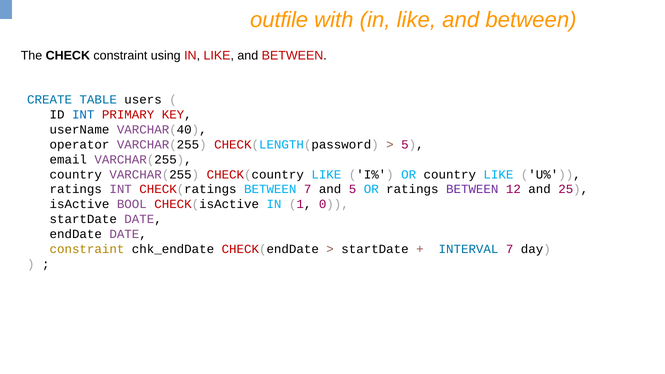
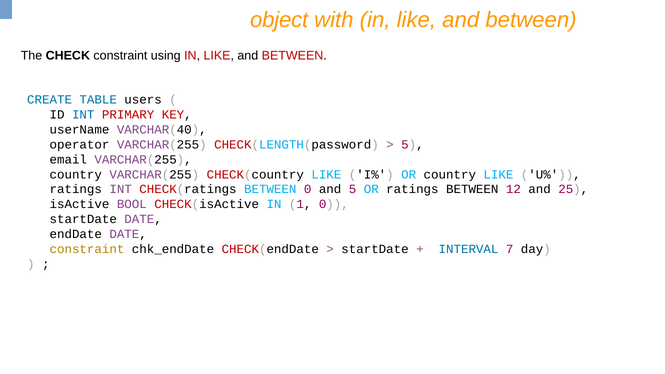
outfile: outfile -> object
BETWEEN 7: 7 -> 0
BETWEEN at (472, 189) colour: purple -> black
